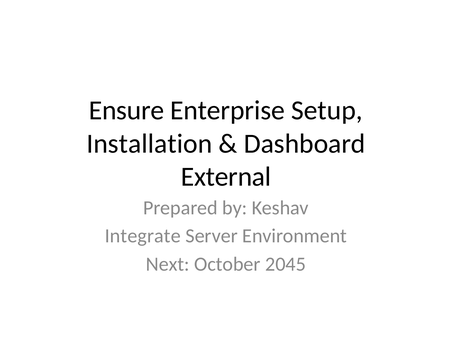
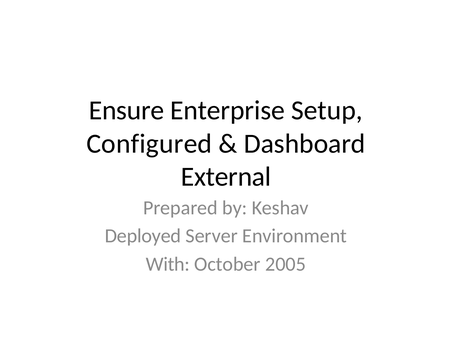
Installation: Installation -> Configured
Integrate: Integrate -> Deployed
Next: Next -> With
2045: 2045 -> 2005
